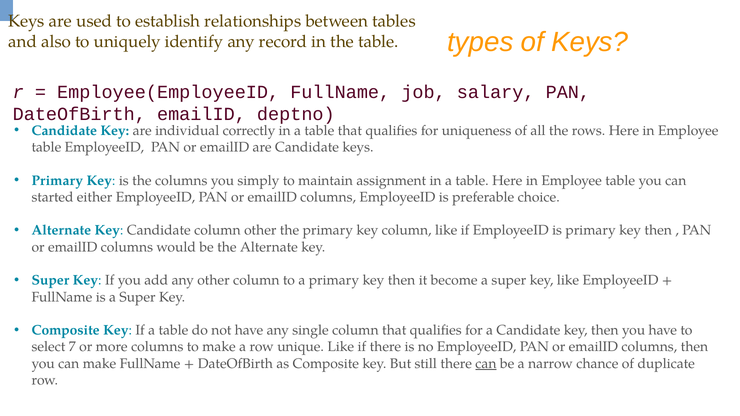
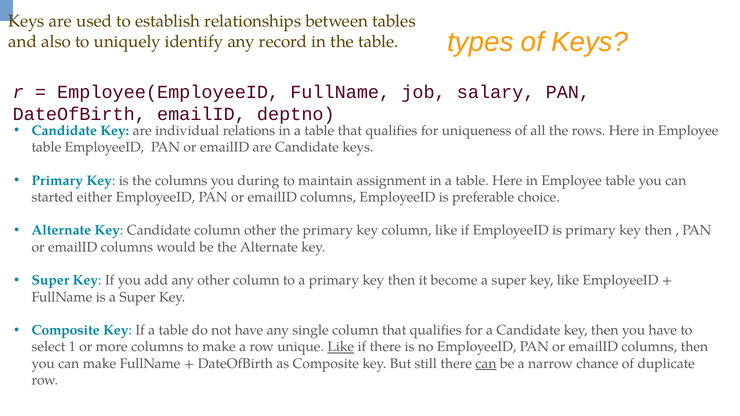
correctly: correctly -> relations
simply: simply -> during
7: 7 -> 1
Like at (341, 347) underline: none -> present
